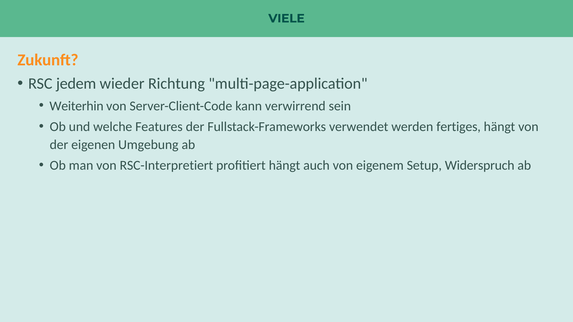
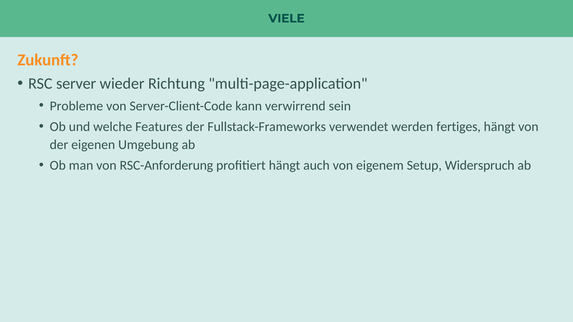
jedem: jedem -> server
Weiterhin: Weiterhin -> Probleme
RSC-Interpretiert: RSC-Interpretiert -> RSC-Anforderung
